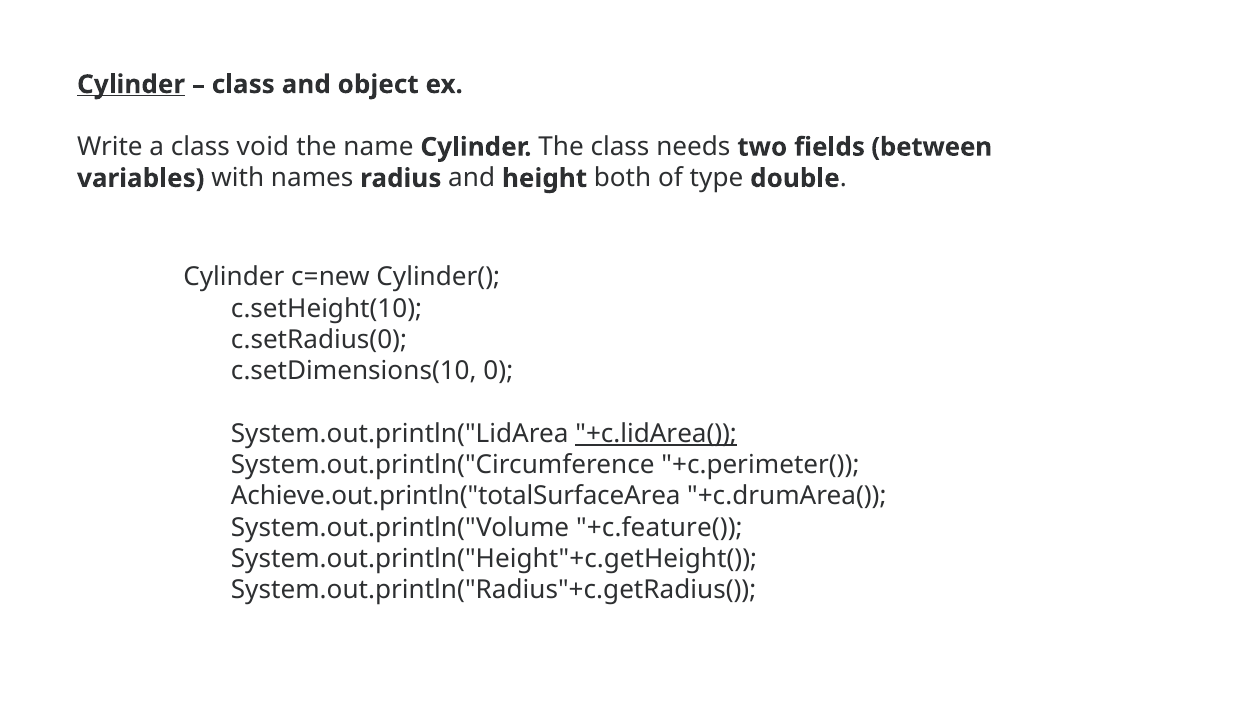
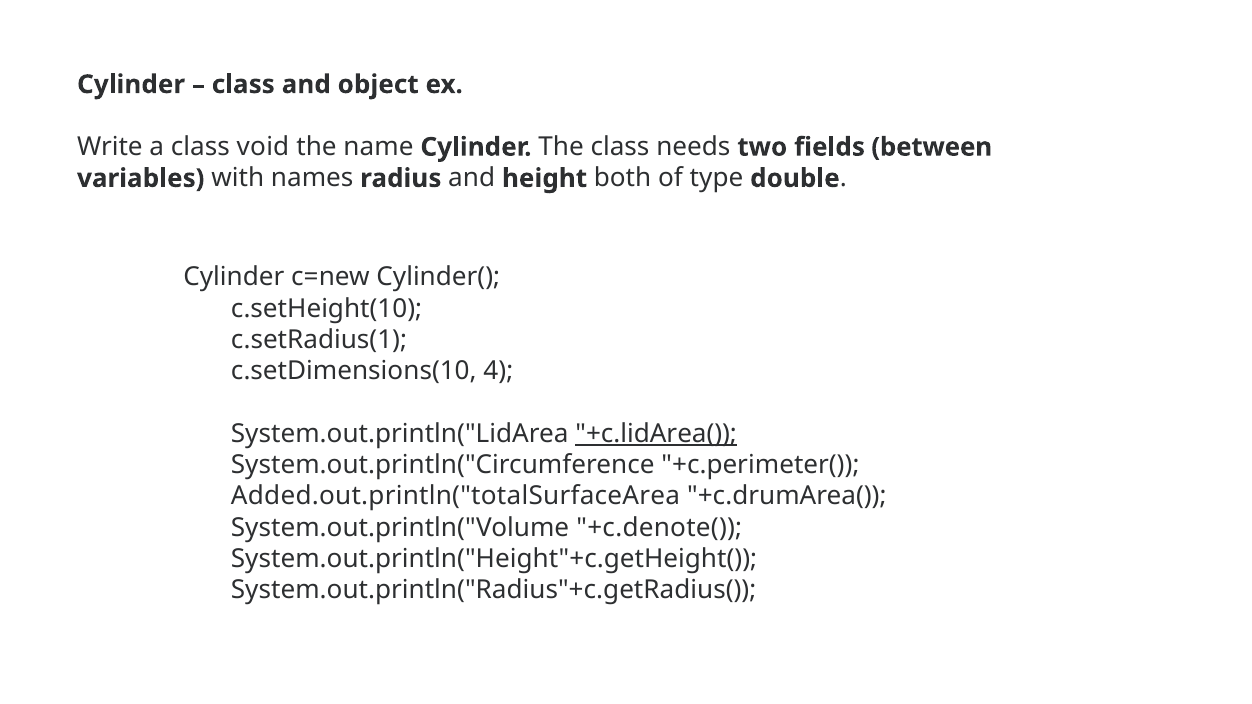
Cylinder at (131, 85) underline: present -> none
c.setRadius(0: c.setRadius(0 -> c.setRadius(1
0: 0 -> 4
Achieve.out.println("totalSurfaceArea: Achieve.out.println("totalSurfaceArea -> Added.out.println("totalSurfaceArea
+c.feature(: +c.feature( -> +c.denote(
